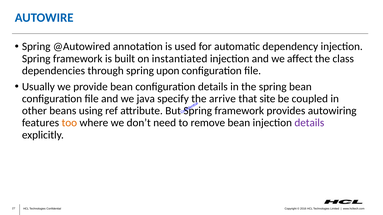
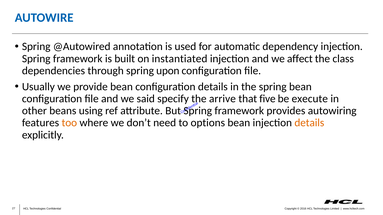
java: java -> said
site: site -> five
coupled: coupled -> execute
remove: remove -> options
details at (309, 123) colour: purple -> orange
